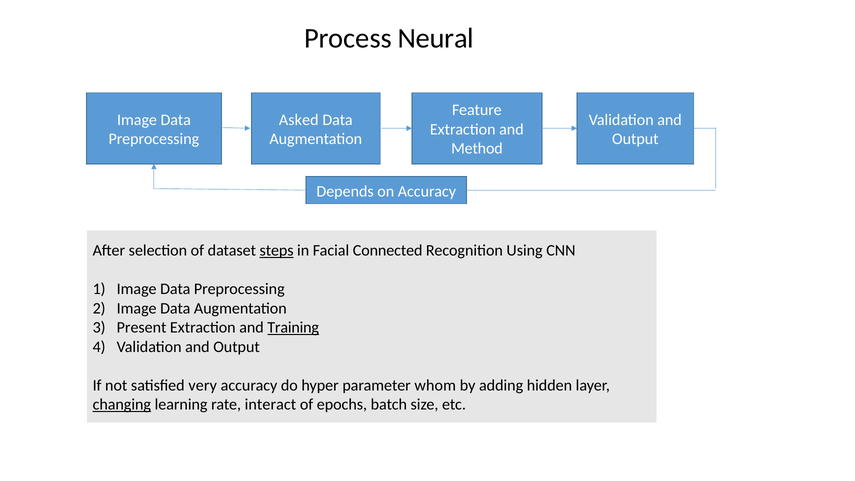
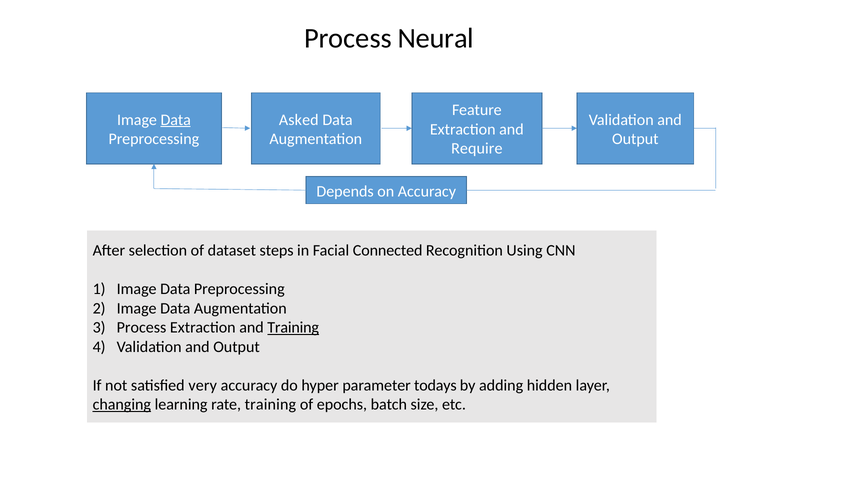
Data at (176, 120) underline: none -> present
Method: Method -> Require
steps underline: present -> none
Present at (142, 328): Present -> Process
whom: whom -> todays
rate interact: interact -> training
